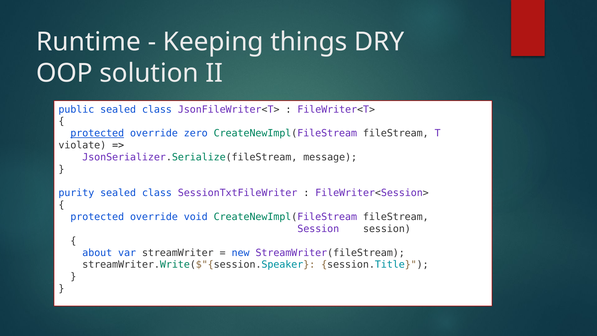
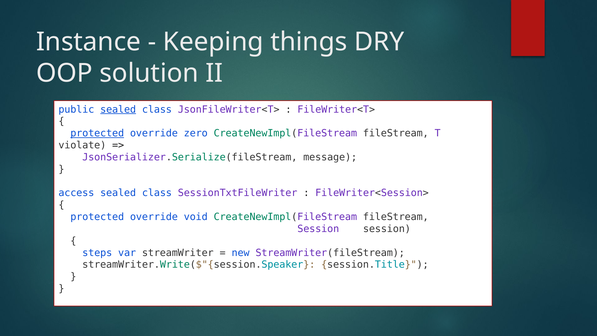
Runtime: Runtime -> Instance
sealed at (118, 109) underline: none -> present
purity: purity -> access
about: about -> steps
